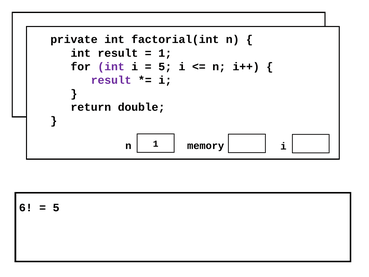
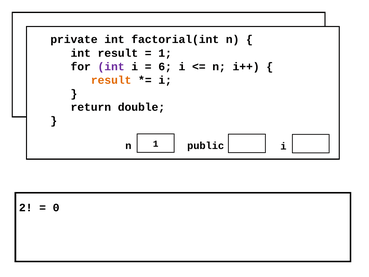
5 at (165, 67): 5 -> 6
result at (111, 80) colour: purple -> orange
memory at (206, 146): memory -> public
6: 6 -> 2
5 at (56, 207): 5 -> 0
